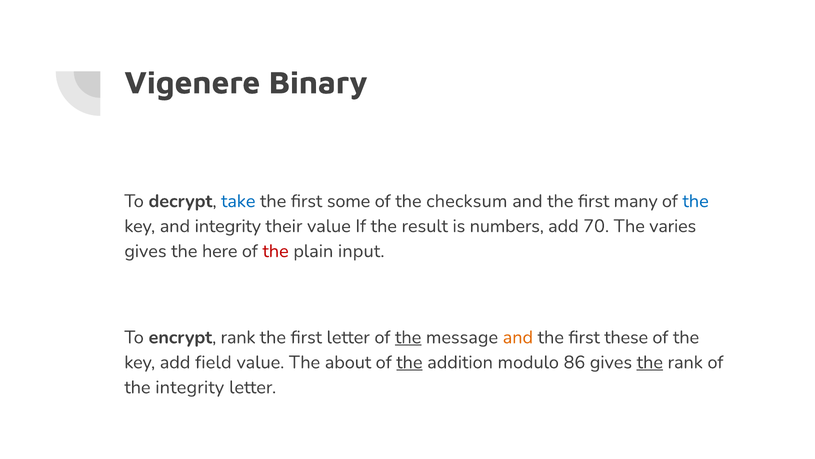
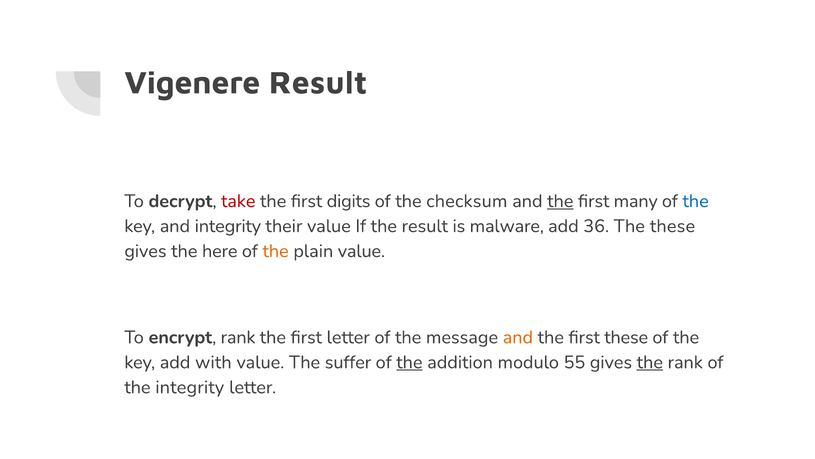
Vigenere Binary: Binary -> Result
take colour: blue -> red
some: some -> digits
the at (560, 201) underline: none -> present
numbers: numbers -> malware
70: 70 -> 36
The varies: varies -> these
the at (276, 251) colour: red -> orange
plain input: input -> value
the at (408, 337) underline: present -> none
field: field -> with
about: about -> suffer
86: 86 -> 55
